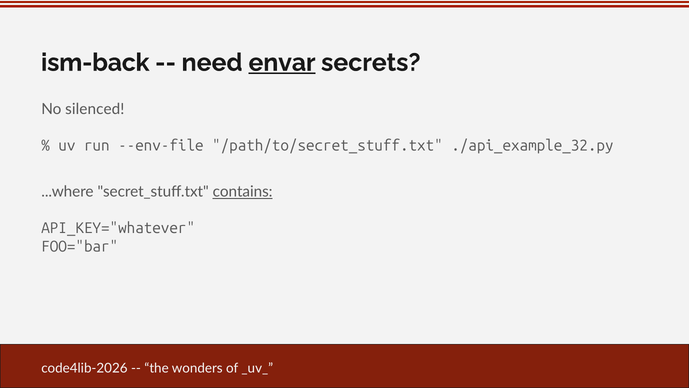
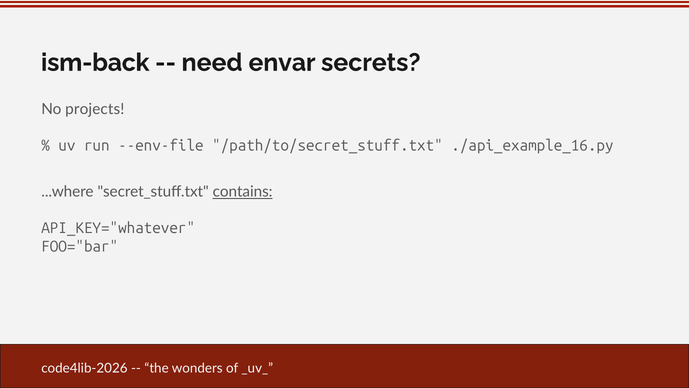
envar underline: present -> none
silenced: silenced -> projects
./api_example_32.py: ./api_example_32.py -> ./api_example_16.py
